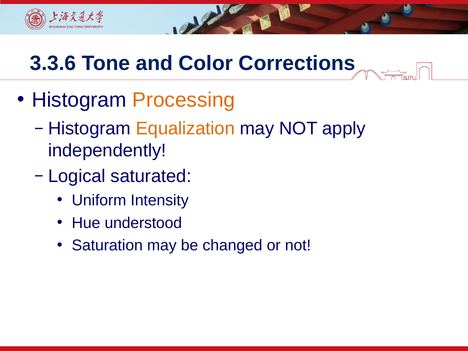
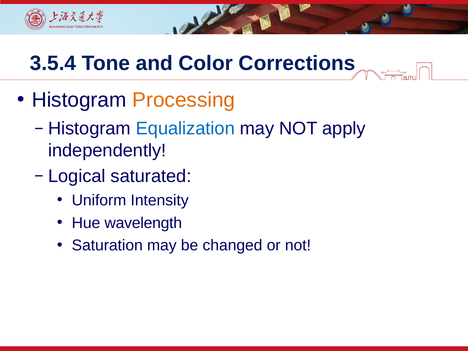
3.3.6: 3.3.6 -> 3.5.4
Equalization colour: orange -> blue
understood: understood -> wavelength
